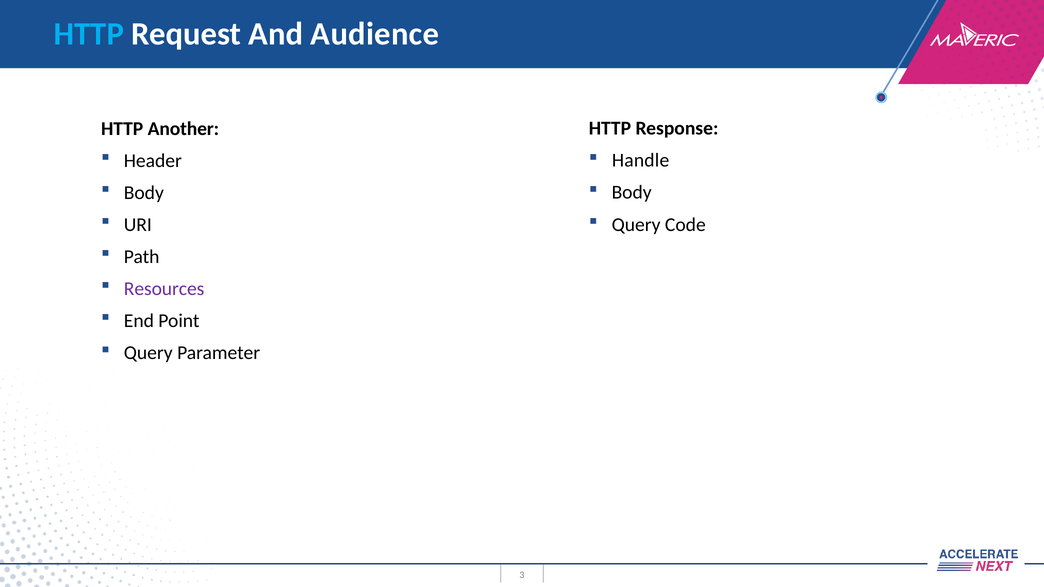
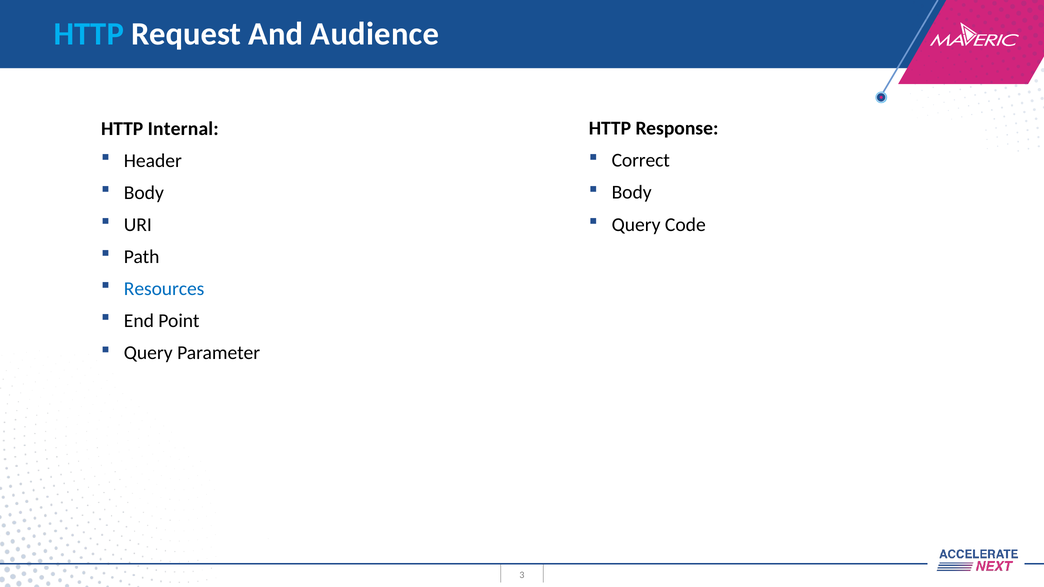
Another: Another -> Internal
Handle: Handle -> Correct
Resources colour: purple -> blue
